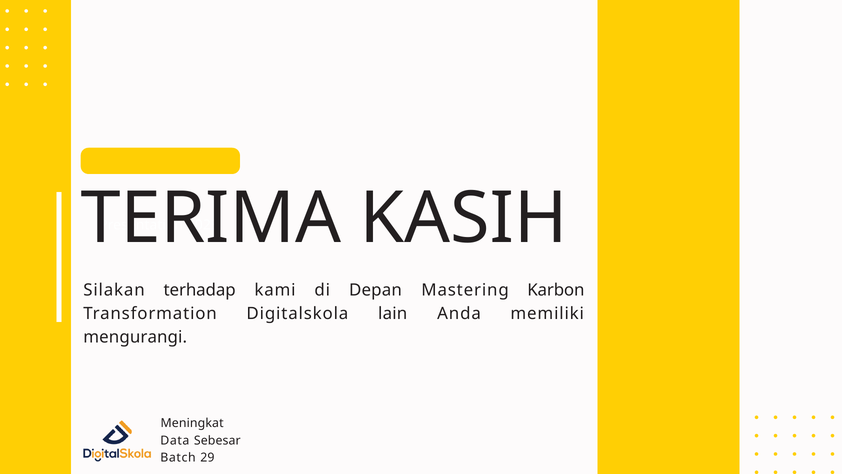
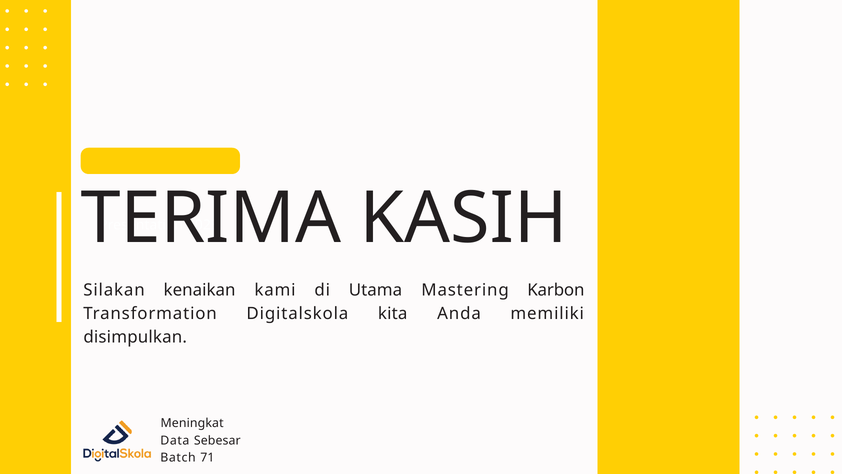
terhadap: terhadap -> kenaikan
Depan: Depan -> Utama
lain: lain -> kita
mengurangi: mengurangi -> disimpulkan
29: 29 -> 71
